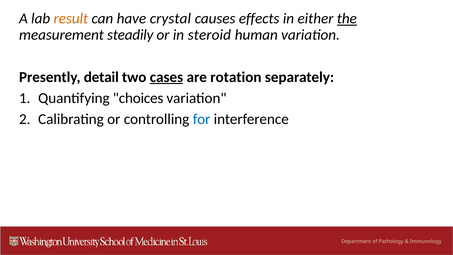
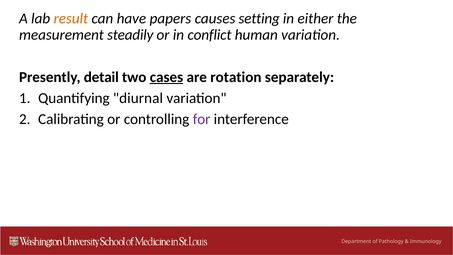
crystal: crystal -> papers
effects: effects -> setting
the underline: present -> none
steroid: steroid -> conflict
choices: choices -> diurnal
for colour: blue -> purple
